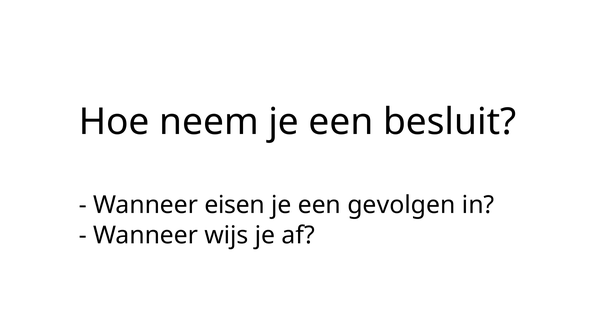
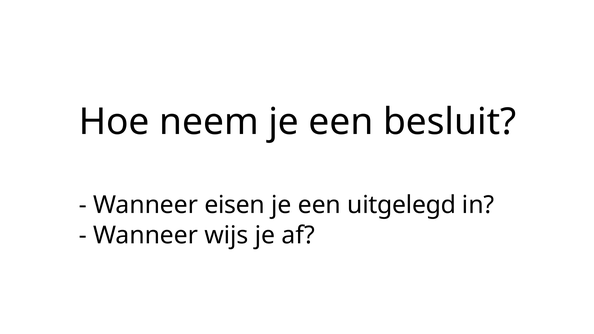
gevolgen: gevolgen -> uitgelegd
